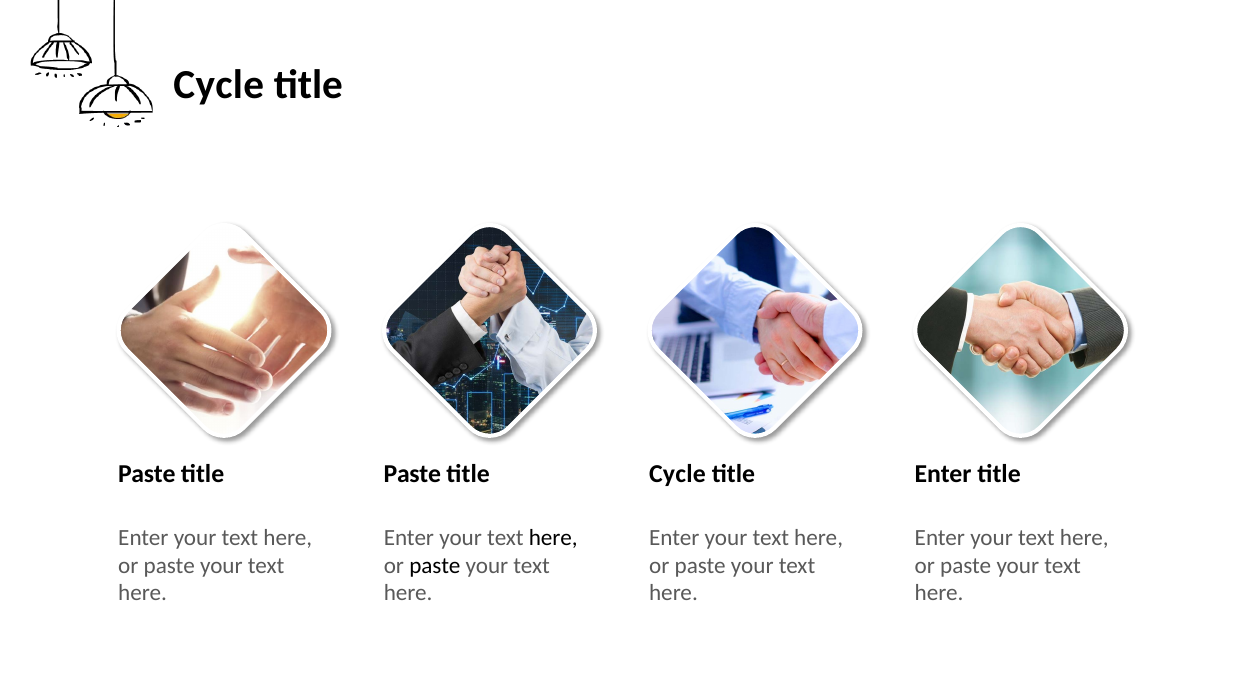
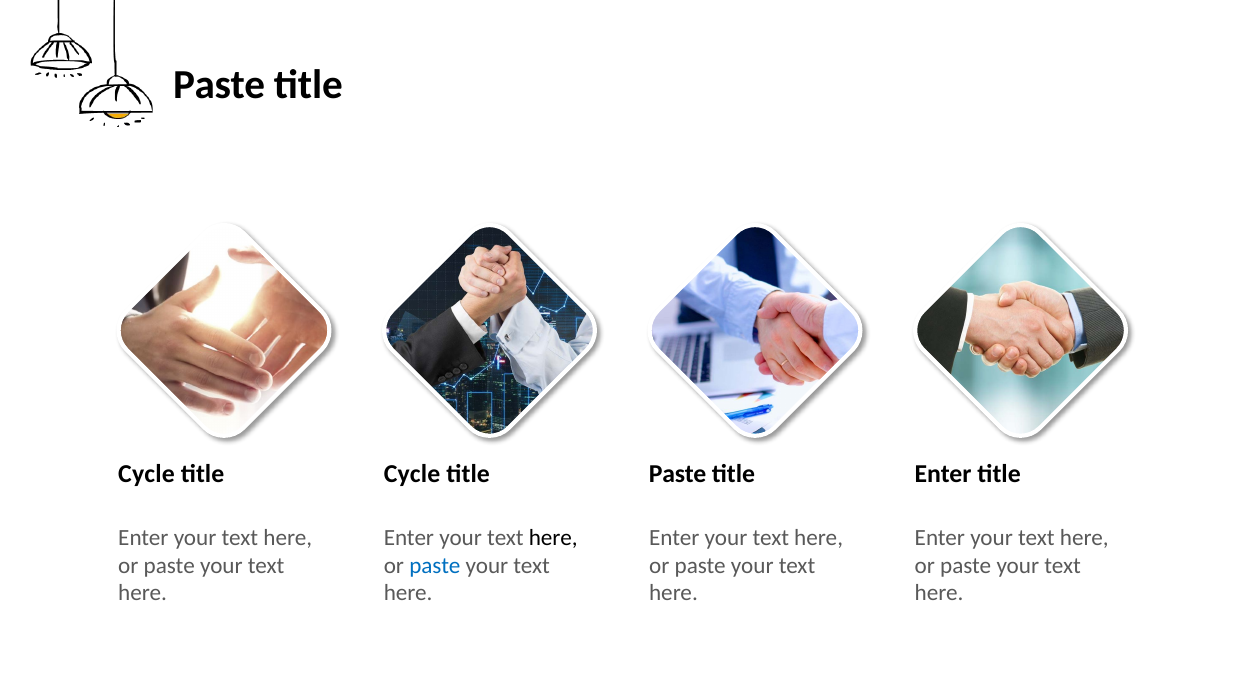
Cycle at (219, 85): Cycle -> Paste
Paste at (147, 474): Paste -> Cycle
Paste at (412, 474): Paste -> Cycle
Cycle at (677, 474): Cycle -> Paste
paste at (435, 566) colour: black -> blue
